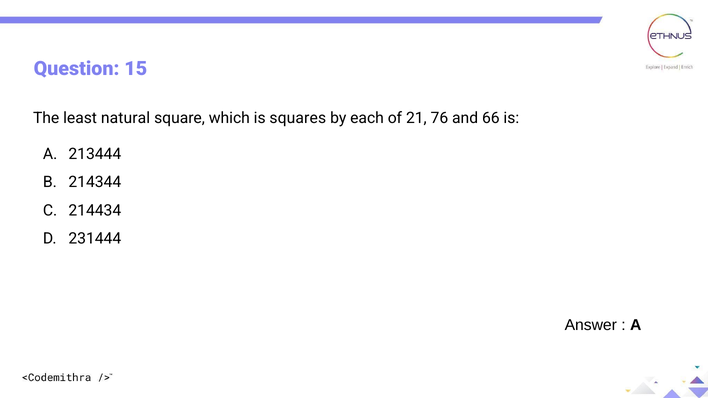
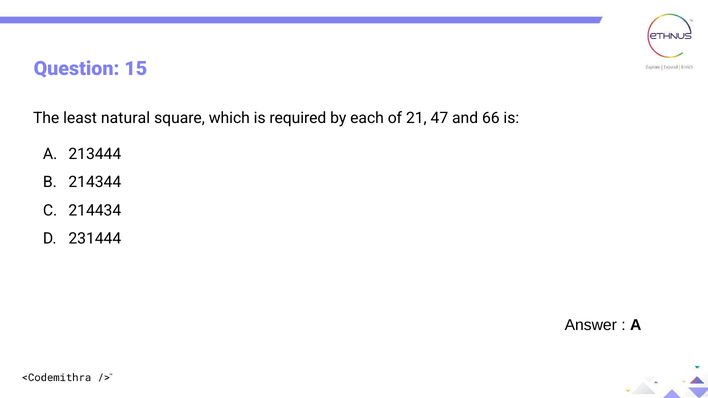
squares: squares -> required
76: 76 -> 47
